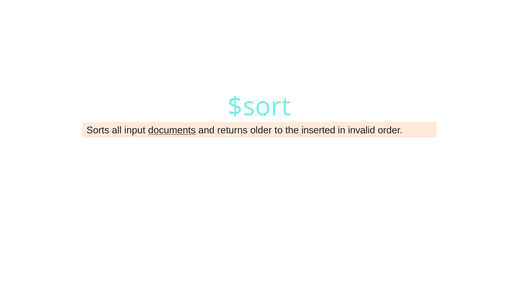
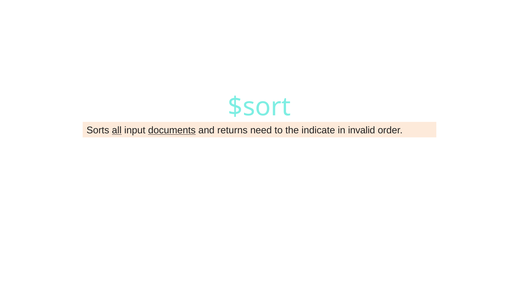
all underline: none -> present
older: older -> need
inserted: inserted -> indicate
